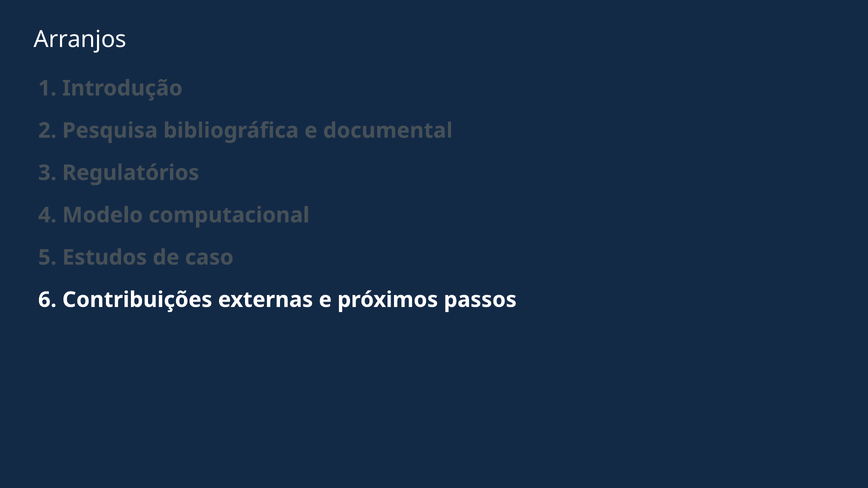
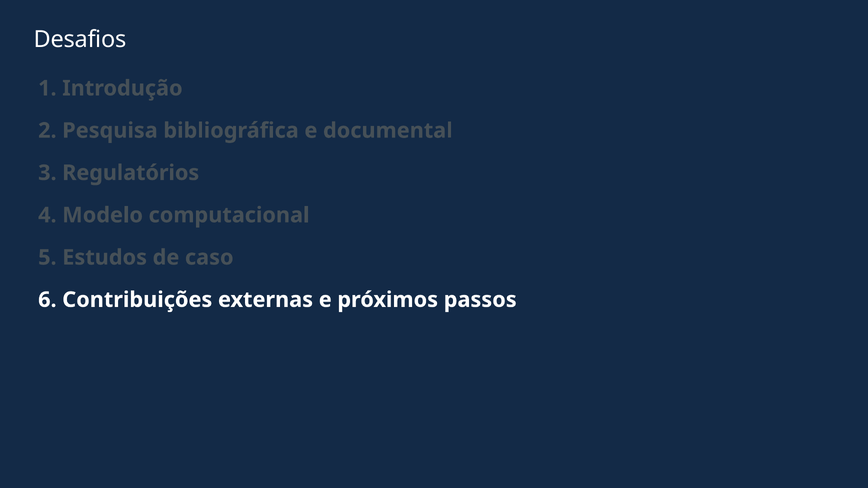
Arranjos: Arranjos -> Desafios
